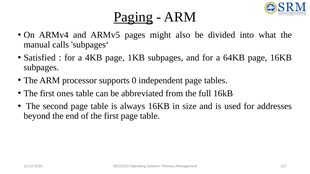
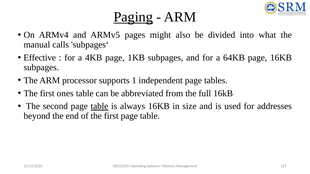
Satisfied: Satisfied -> Effective
0: 0 -> 1
table at (99, 106) underline: none -> present
